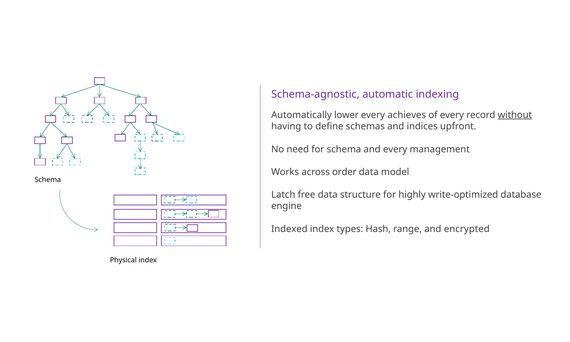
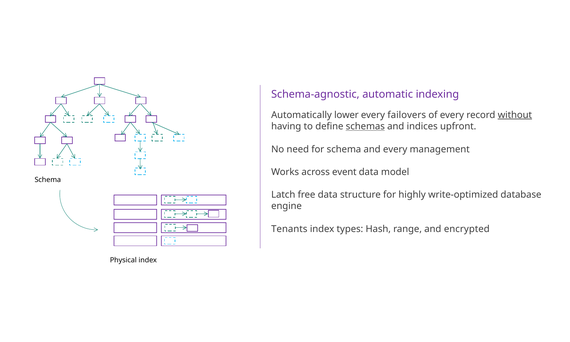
achieves: achieves -> failovers
schemas underline: none -> present
order: order -> event
Indexed: Indexed -> Tenants
